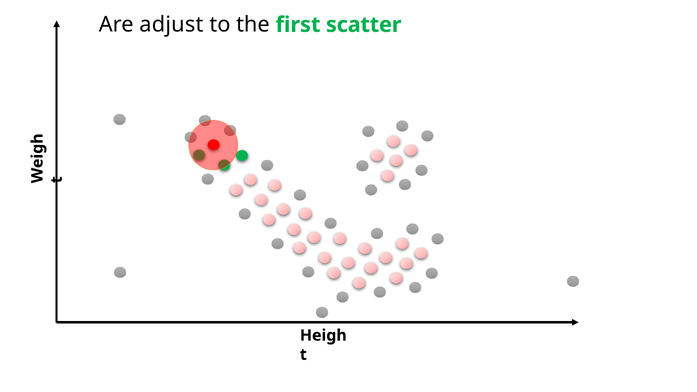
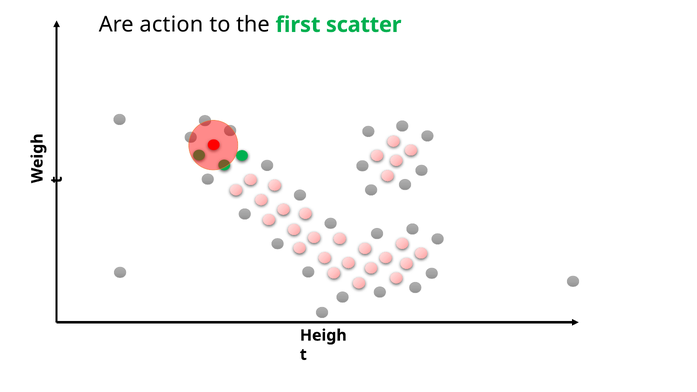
adjust: adjust -> action
